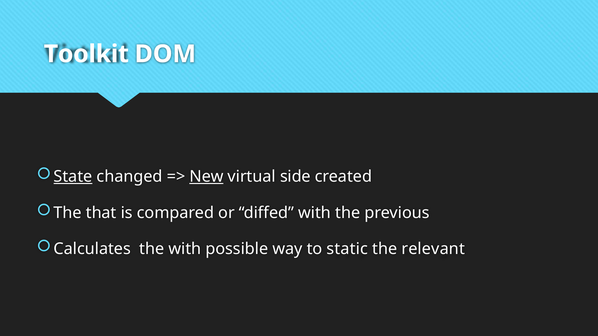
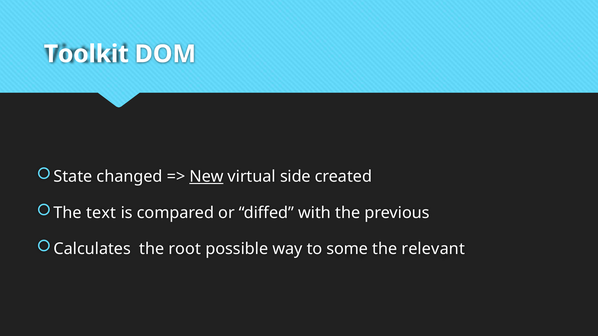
State underline: present -> none
that: that -> text
the with: with -> root
static: static -> some
